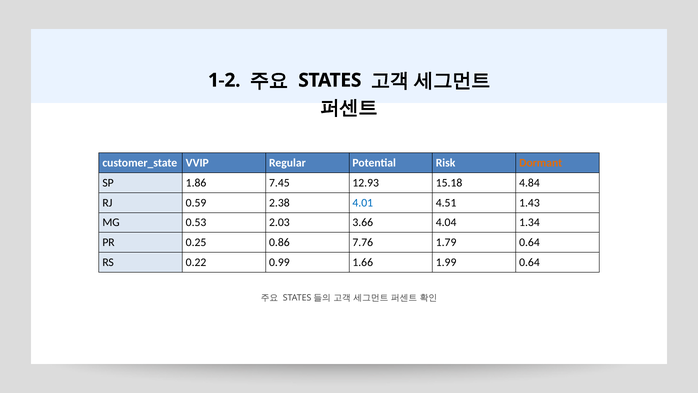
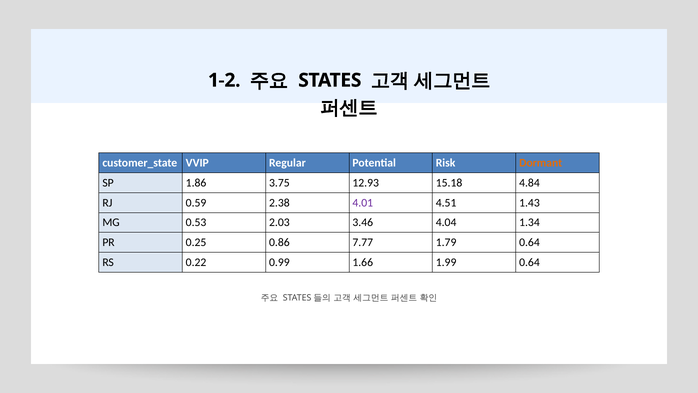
7.45: 7.45 -> 3.75
4.01 colour: blue -> purple
3.66: 3.66 -> 3.46
7.76: 7.76 -> 7.77
